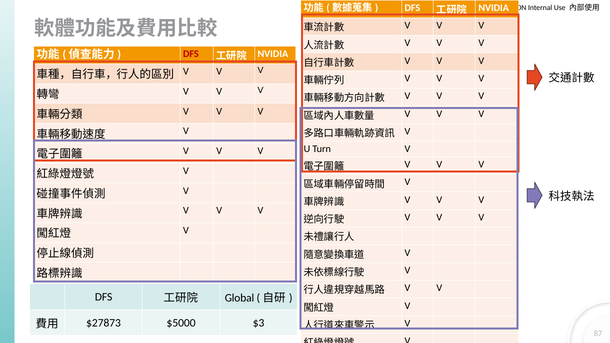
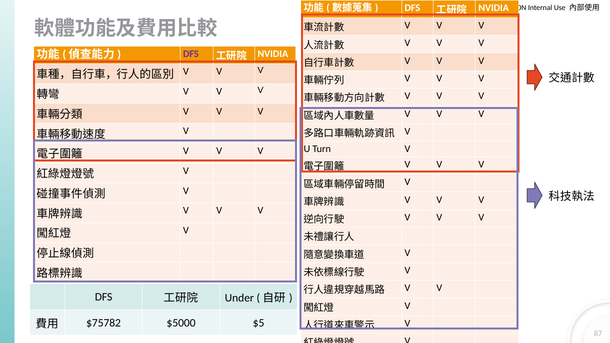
DFS at (191, 54) colour: red -> purple
Global: Global -> Under
$27873: $27873 -> $75782
$3: $3 -> $5
